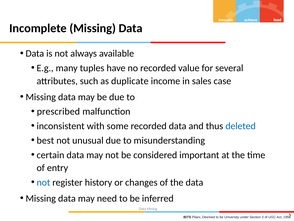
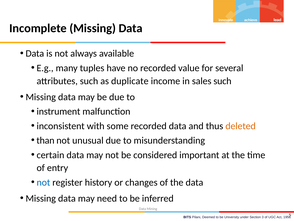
sales case: case -> such
prescribed: prescribed -> instrument
deleted colour: blue -> orange
best: best -> than
